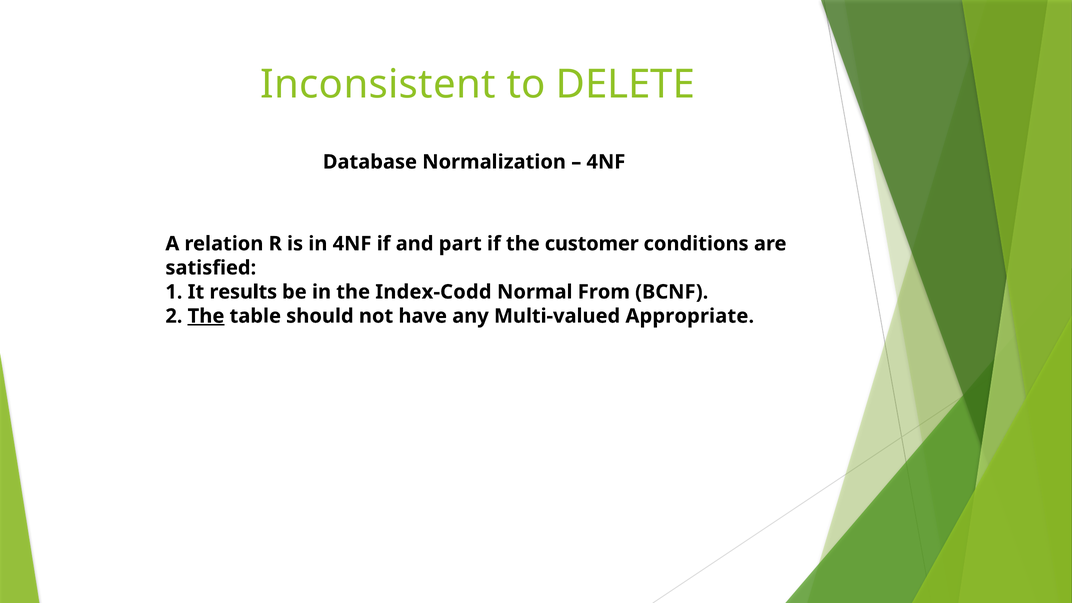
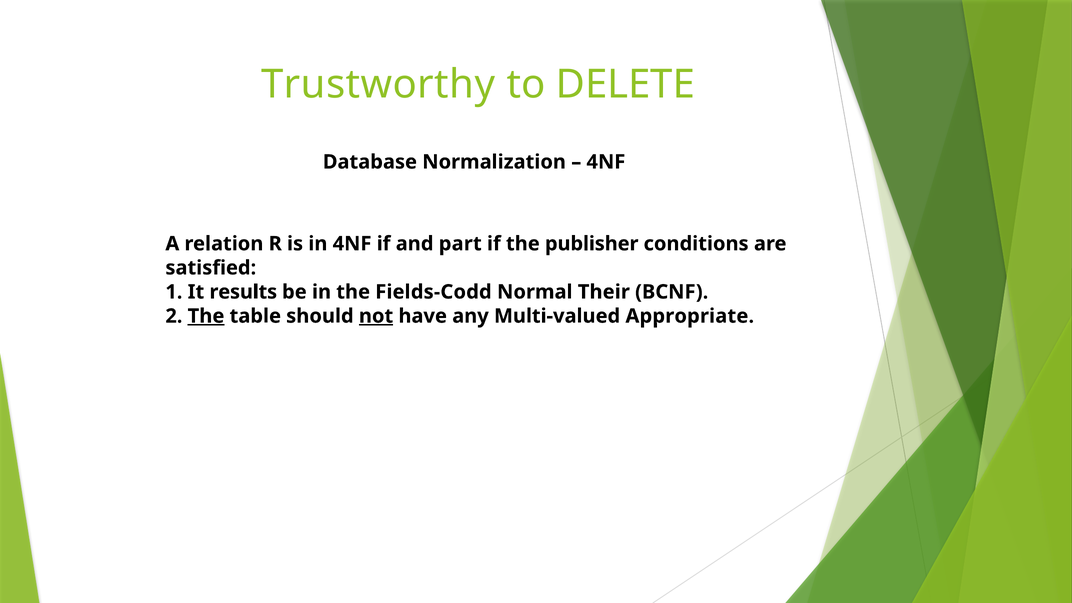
Inconsistent: Inconsistent -> Trustworthy
customer: customer -> publisher
Index-Codd: Index-Codd -> Fields-Codd
From: From -> Their
not underline: none -> present
